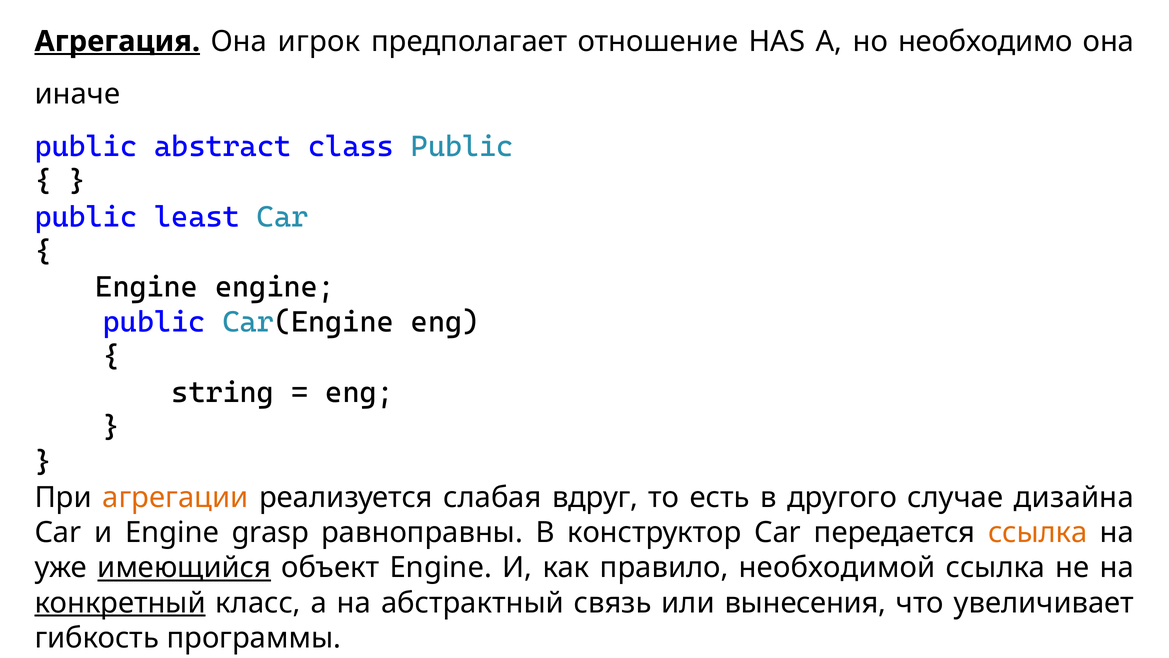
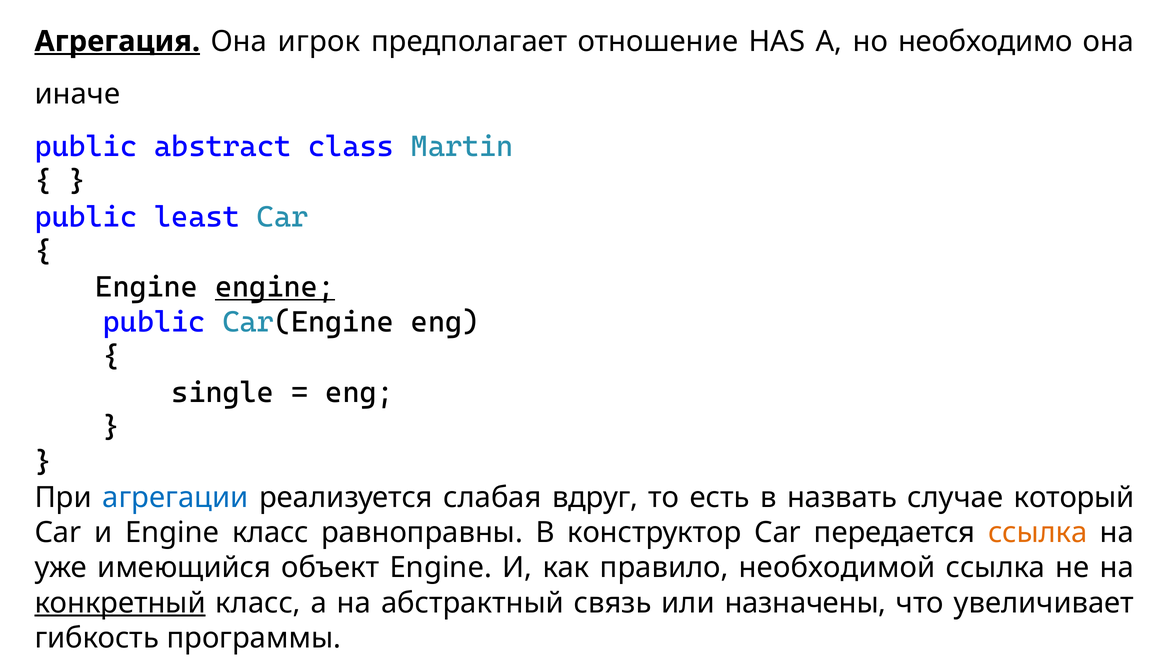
class Public: Public -> Martin
engine at (275, 287) underline: none -> present
string: string -> single
агрегации colour: orange -> blue
другого: другого -> назвать
дизайна: дизайна -> который
Engine grasp: grasp -> класс
имеющийся underline: present -> none
вынесения: вынесения -> назначены
